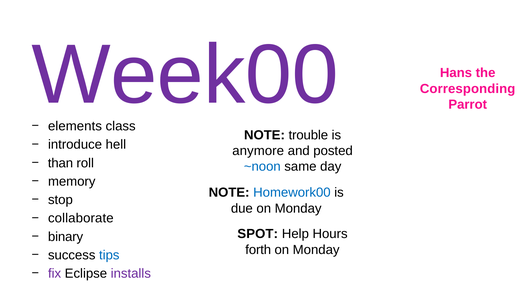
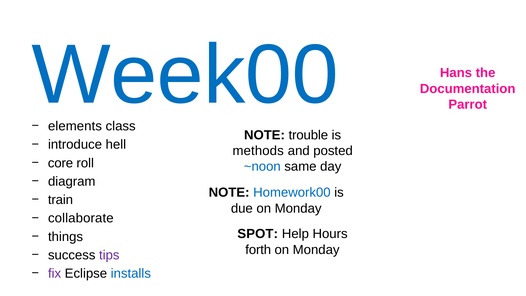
Week00 colour: purple -> blue
Corresponding: Corresponding -> Documentation
anymore: anymore -> methods
than: than -> core
memory: memory -> diagram
stop: stop -> train
binary: binary -> things
tips colour: blue -> purple
installs colour: purple -> blue
